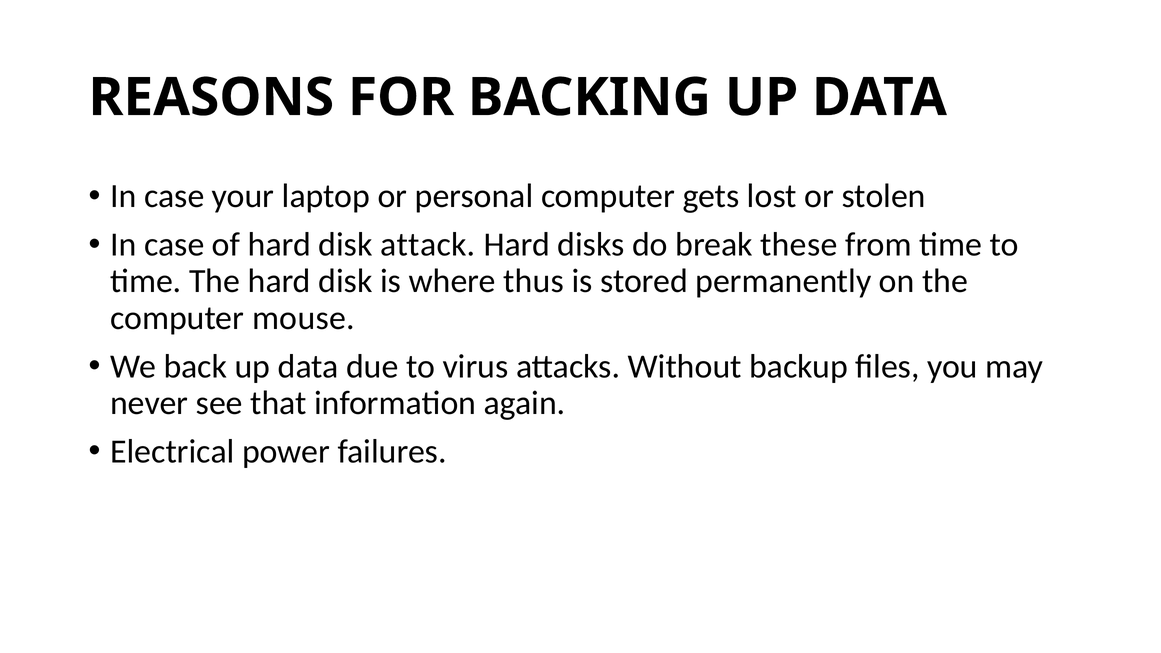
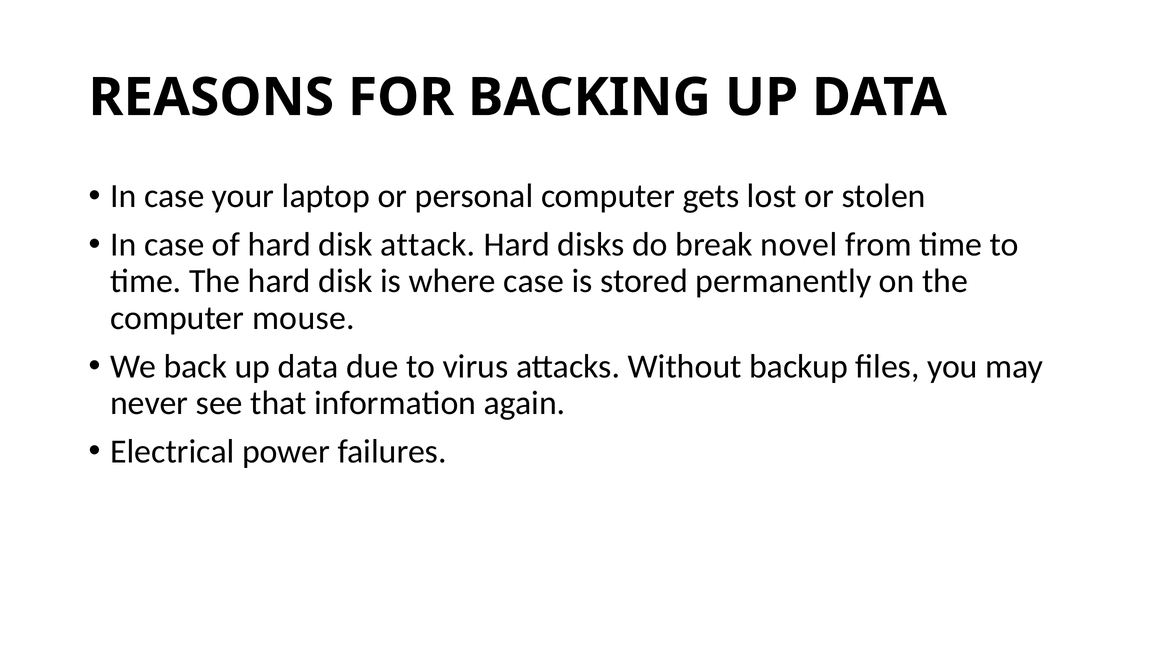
these: these -> novel
where thus: thus -> case
